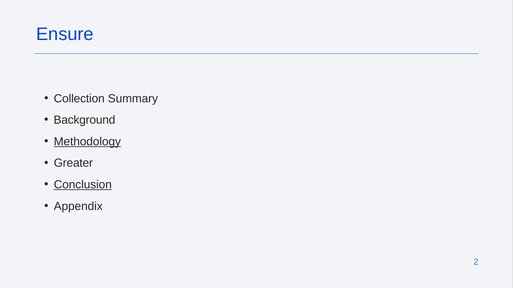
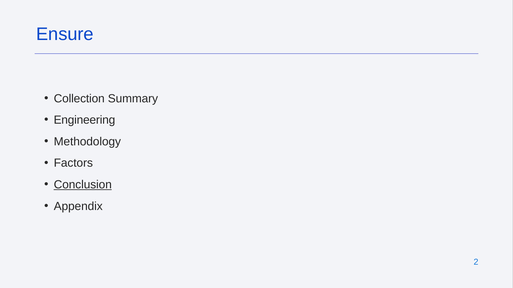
Background: Background -> Engineering
Methodology underline: present -> none
Greater: Greater -> Factors
